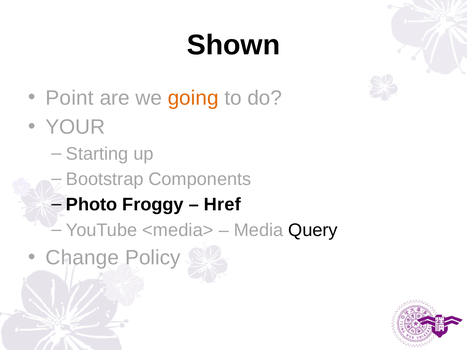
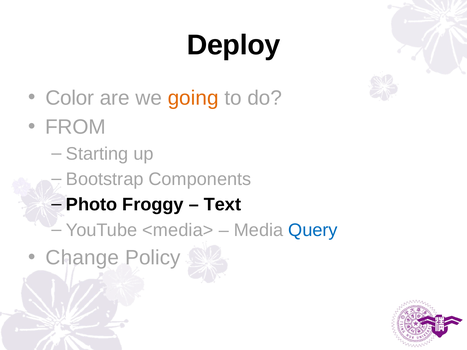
Shown: Shown -> Deploy
Point: Point -> Color
YOUR: YOUR -> FROM
Href: Href -> Text
Query colour: black -> blue
